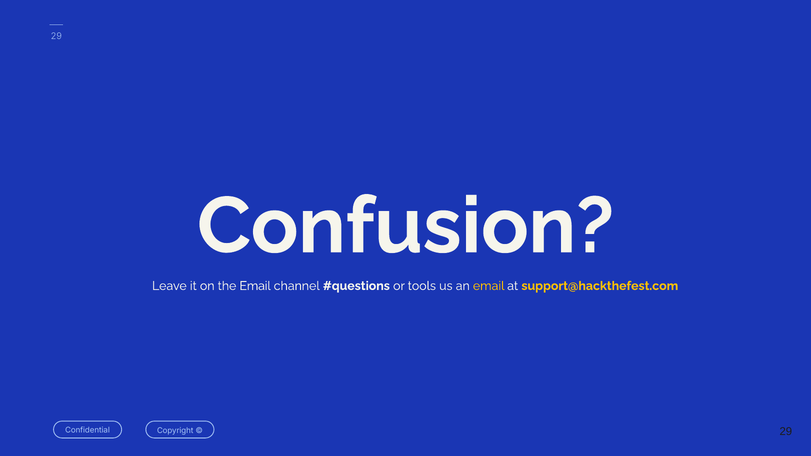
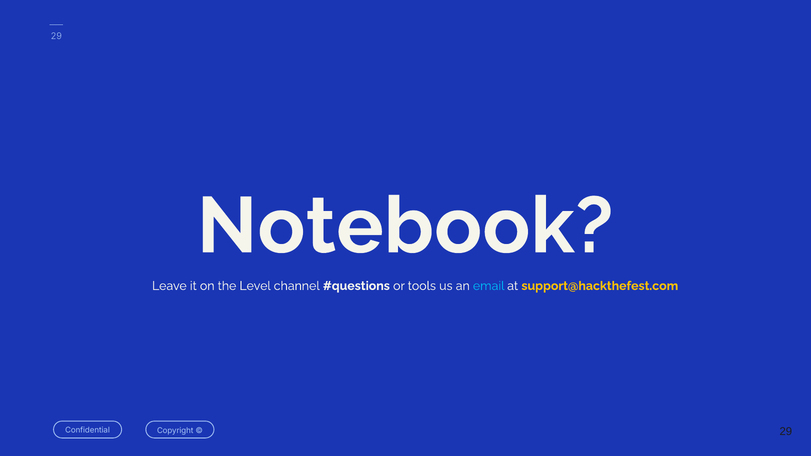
Confusion: Confusion -> Notebook
the Email: Email -> Level
email at (489, 286) colour: yellow -> light blue
